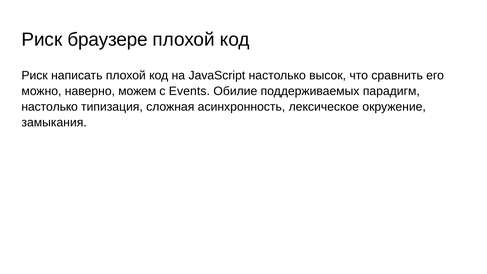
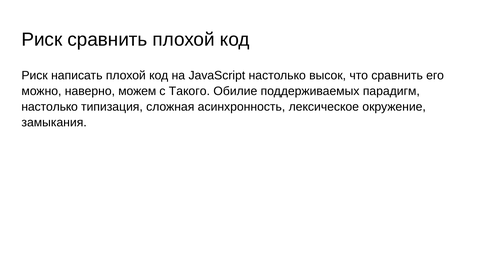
Риск браузере: браузере -> сравнить
Events: Events -> Такого
